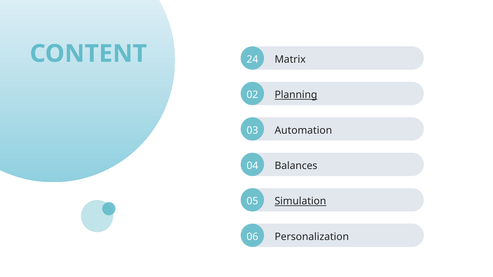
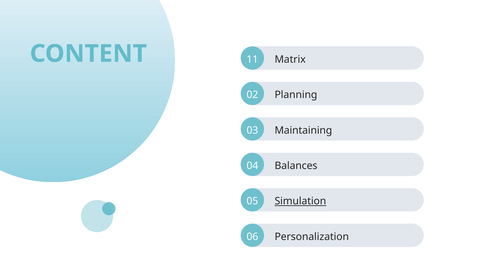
24: 24 -> 11
Planning underline: present -> none
Automation: Automation -> Maintaining
